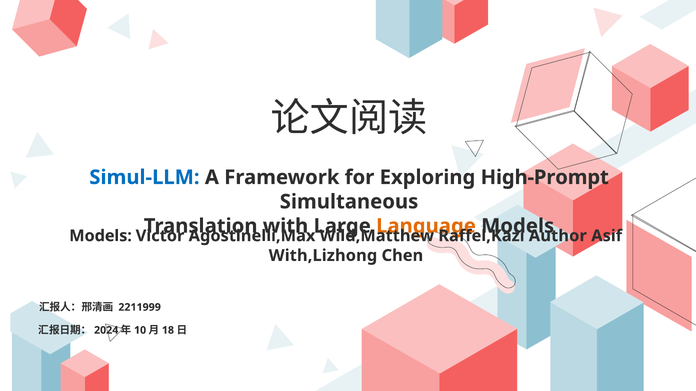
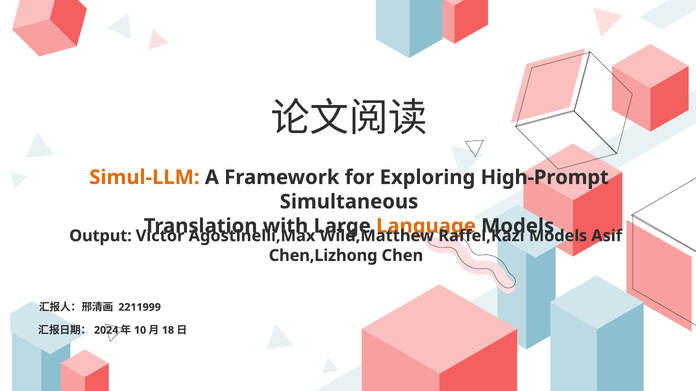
Simul-LLM colour: blue -> orange
Models at (101, 236): Models -> Output
Raffel,Kazi Author: Author -> Models
With,Lizhong: With,Lizhong -> Chen,Lizhong
